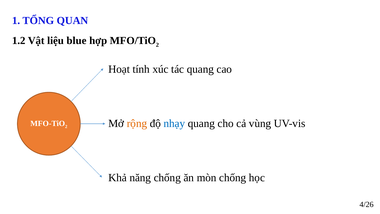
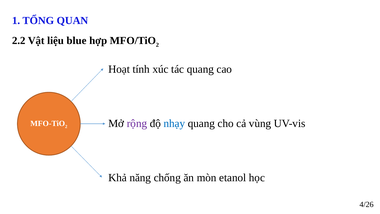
1.2: 1.2 -> 2.2
rộng colour: orange -> purple
mòn chống: chống -> etanol
